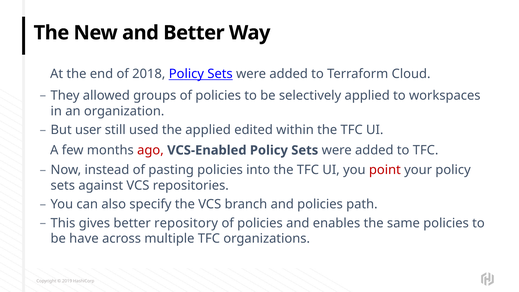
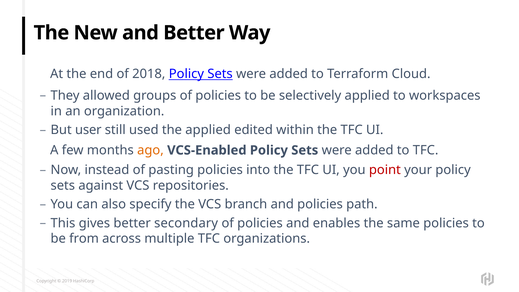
ago colour: red -> orange
repository: repository -> secondary
have: have -> from
